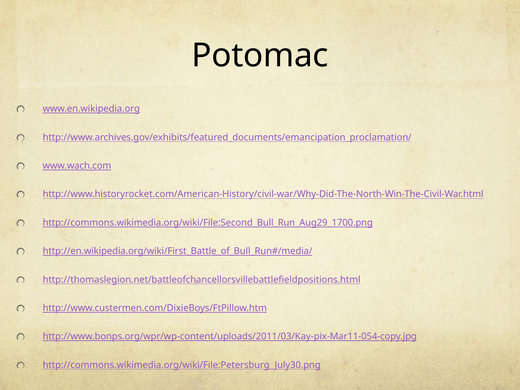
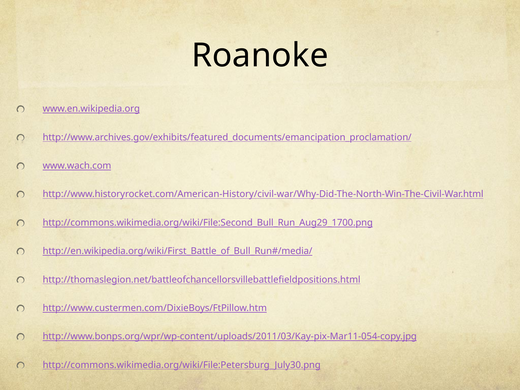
Potomac: Potomac -> Roanoke
